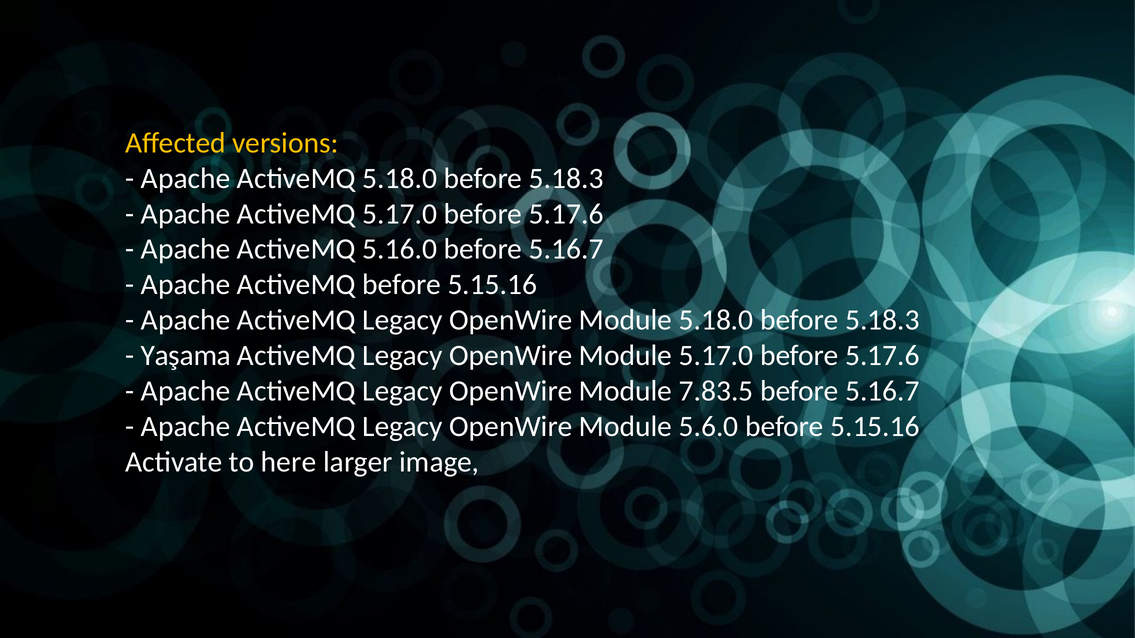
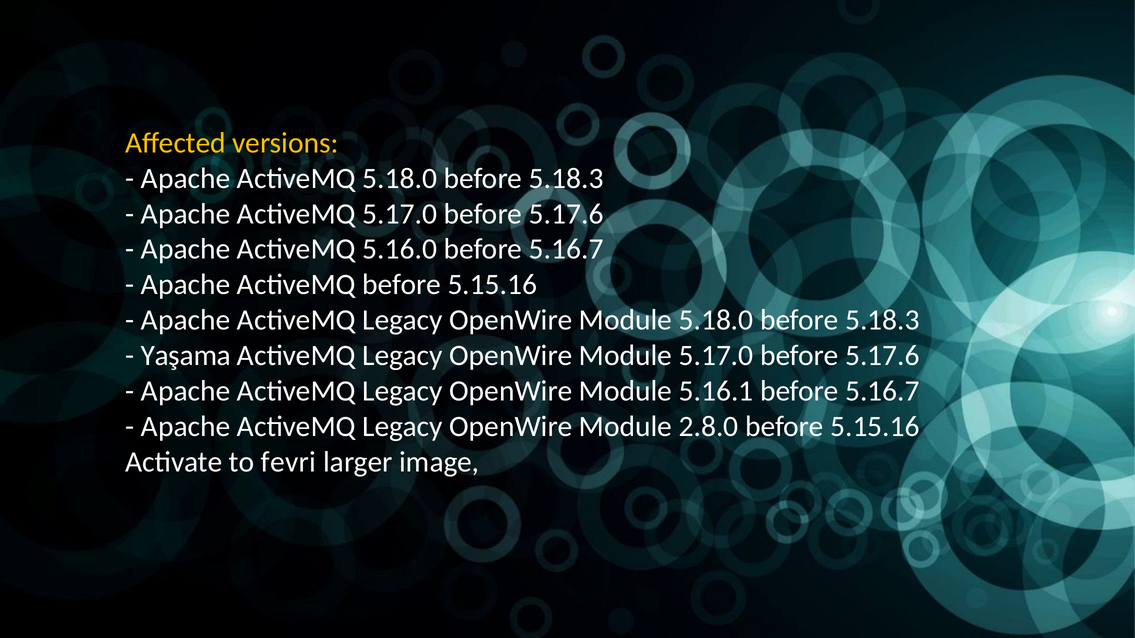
7.83.5: 7.83.5 -> 5.16.1
5.6.0: 5.6.0 -> 2.8.0
here: here -> fevri
